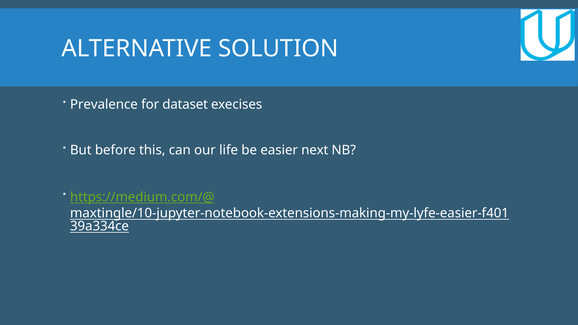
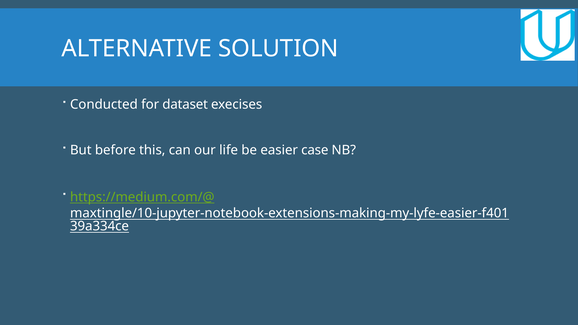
Prevalence: Prevalence -> Conducted
next: next -> case
